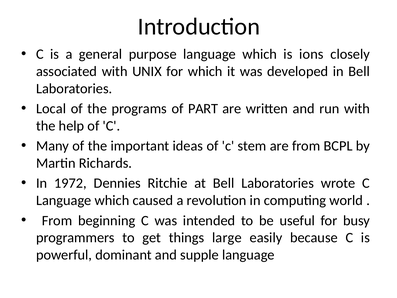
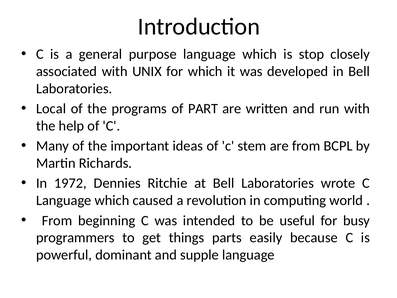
ions: ions -> stop
large: large -> parts
